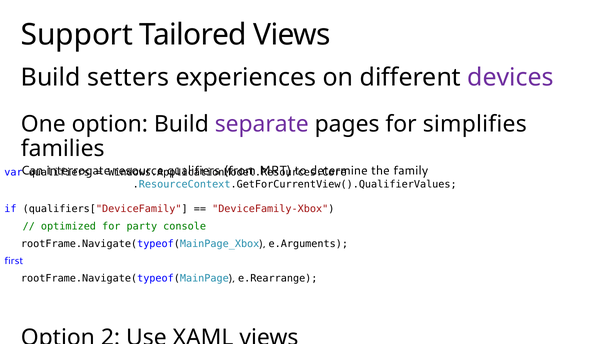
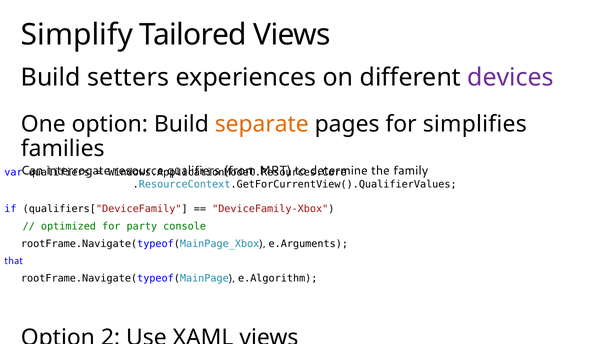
Support: Support -> Simplify
separate colour: purple -> orange
first: first -> that
e.Rearrange: e.Rearrange -> e.Algorithm
